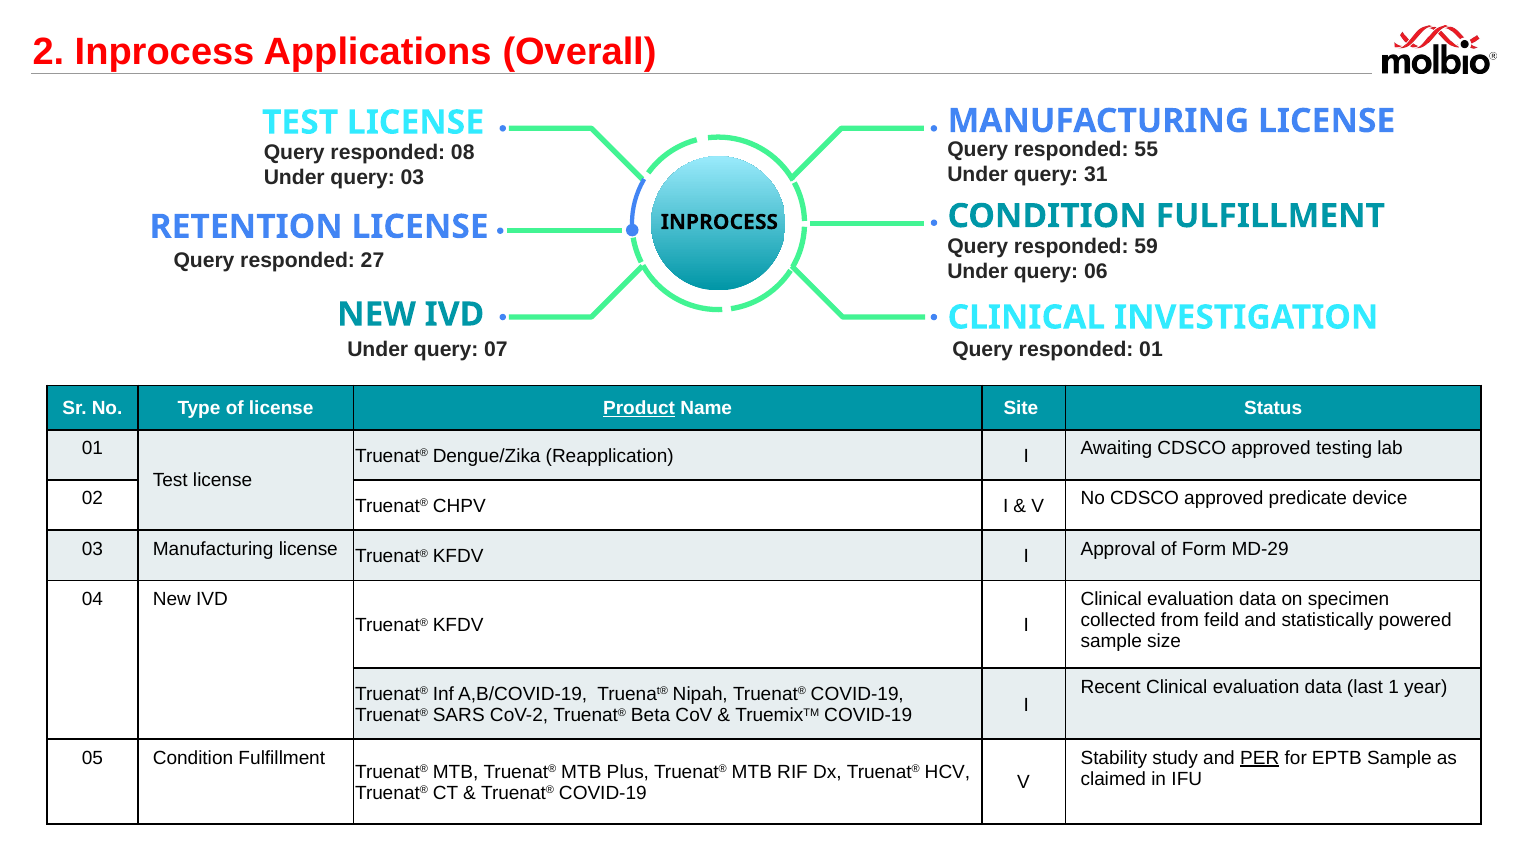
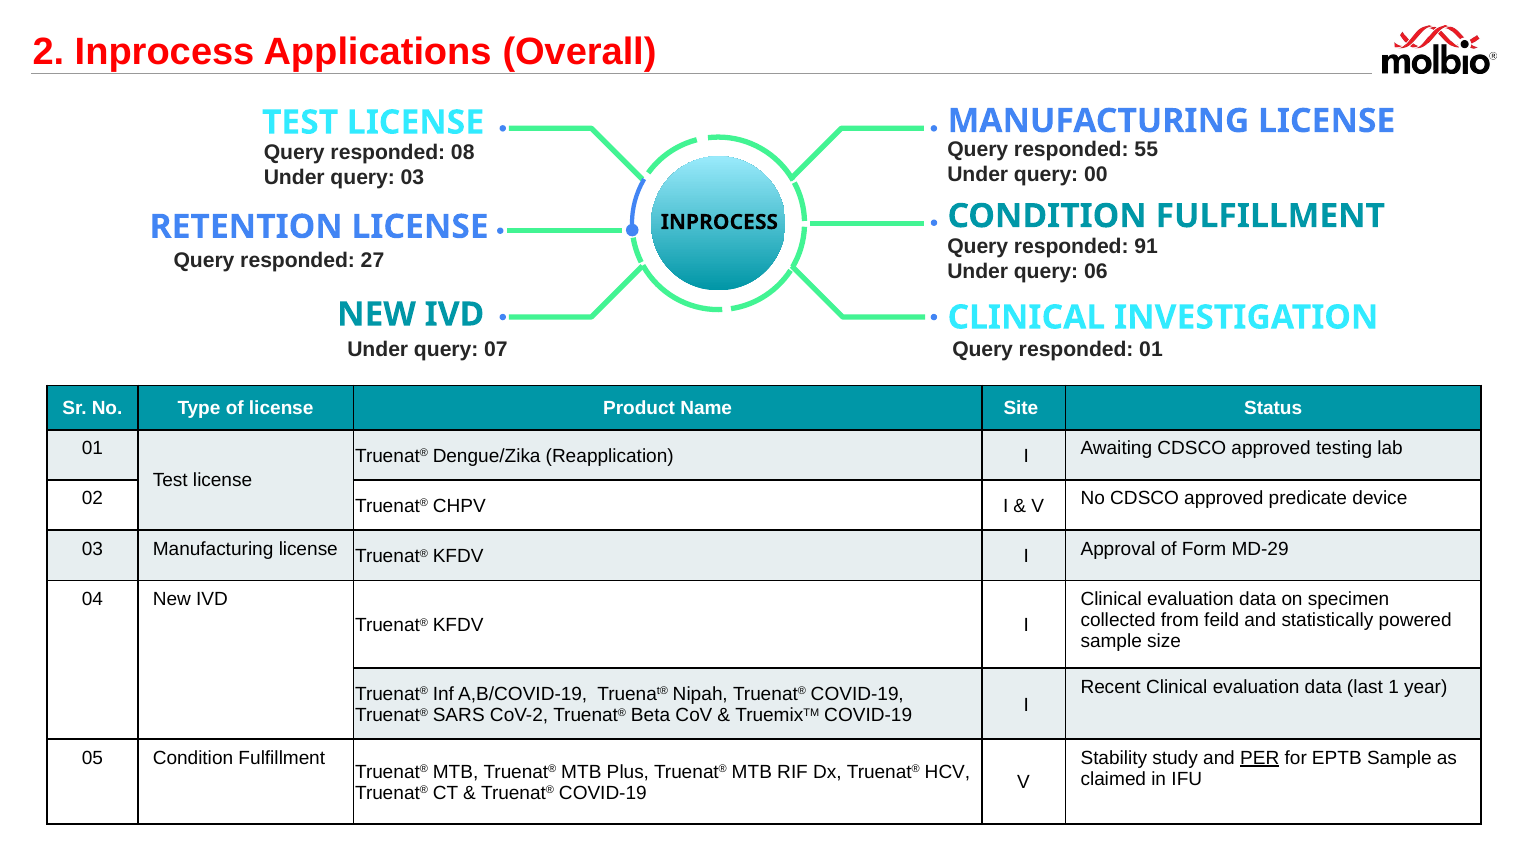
31: 31 -> 00
59: 59 -> 91
Product underline: present -> none
